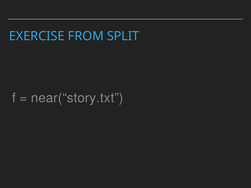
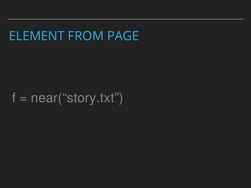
EXERCISE: EXERCISE -> ELEMENT
SPLIT: SPLIT -> PAGE
